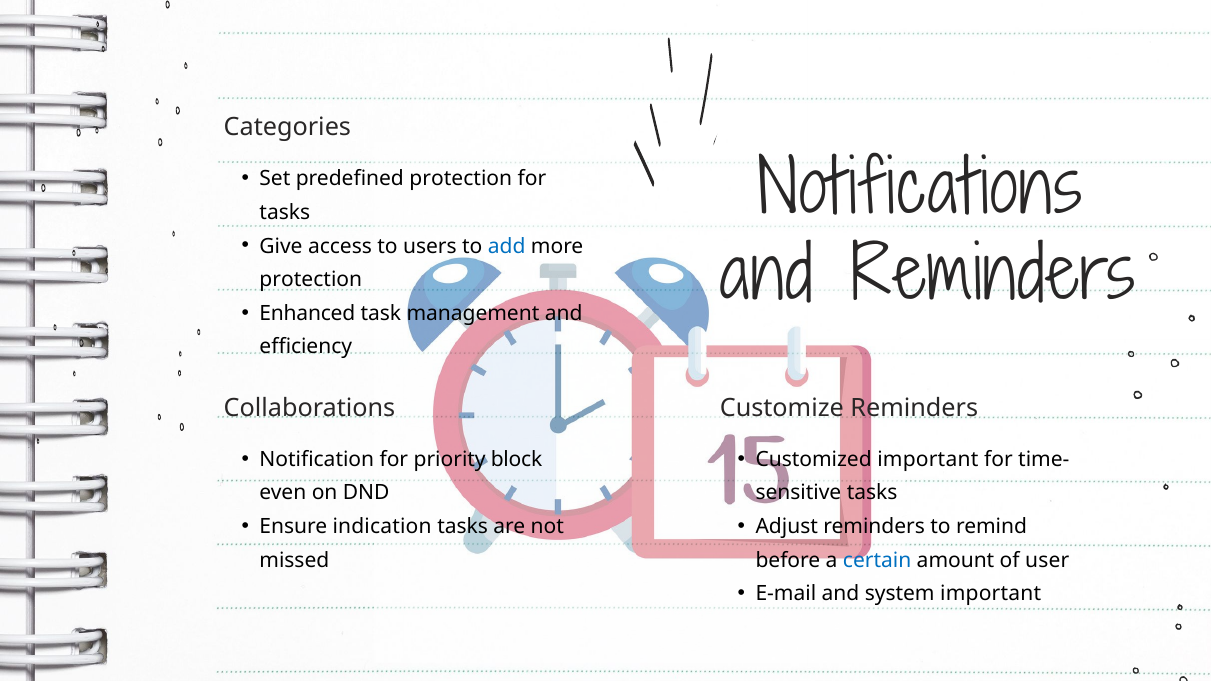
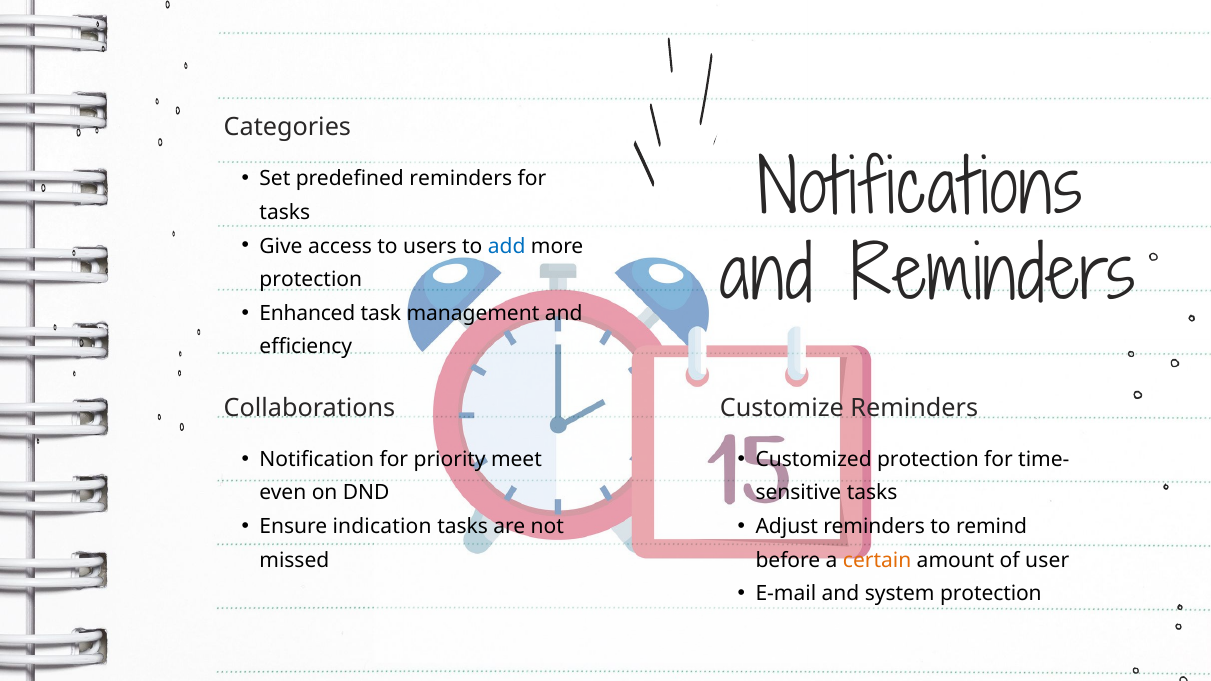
predefined protection: protection -> reminders
block: block -> meet
Customized important: important -> protection
certain colour: blue -> orange
system important: important -> protection
